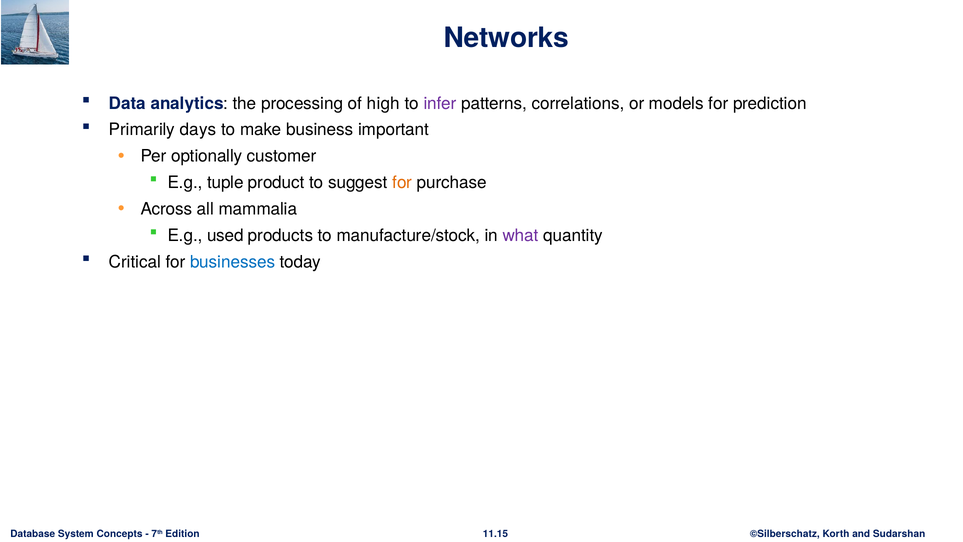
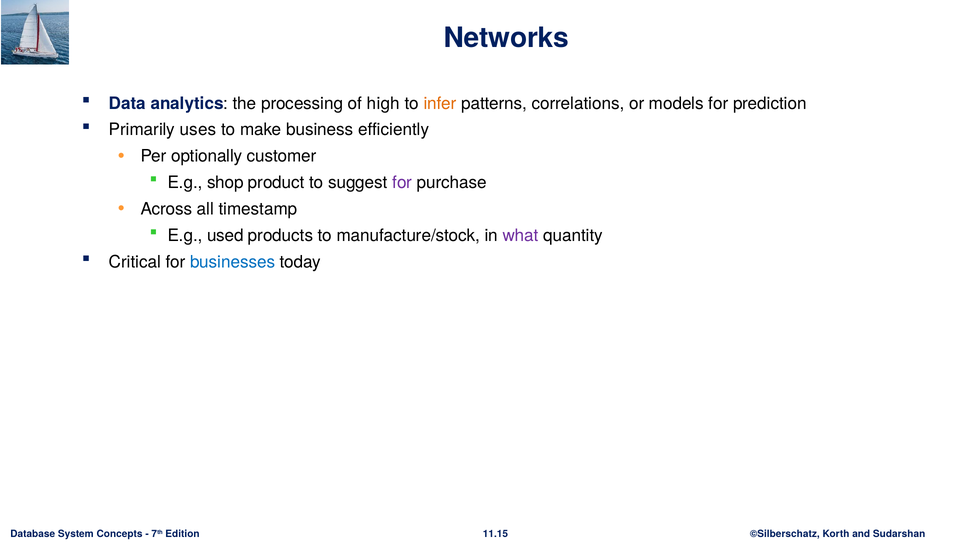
infer colour: purple -> orange
days: days -> uses
important: important -> efficiently
tuple: tuple -> shop
for at (402, 183) colour: orange -> purple
mammalia: mammalia -> timestamp
